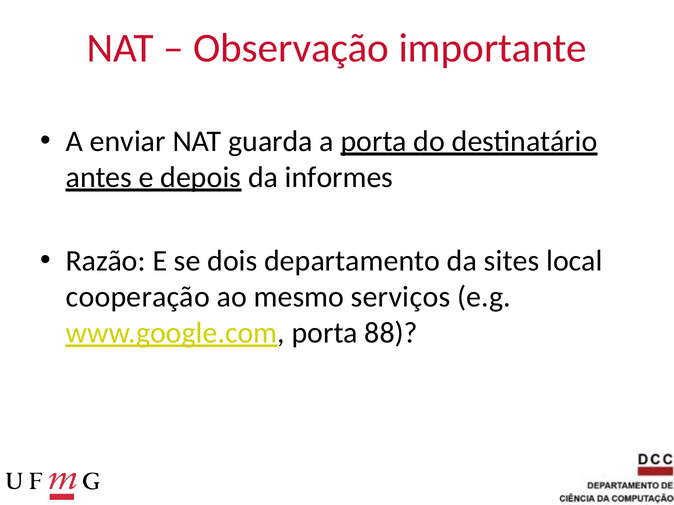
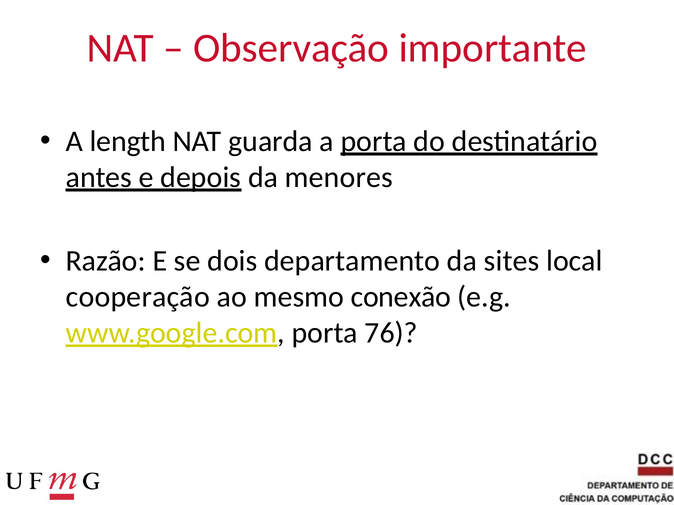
enviar: enviar -> length
informes: informes -> menores
serviços: serviços -> conexão
88: 88 -> 76
